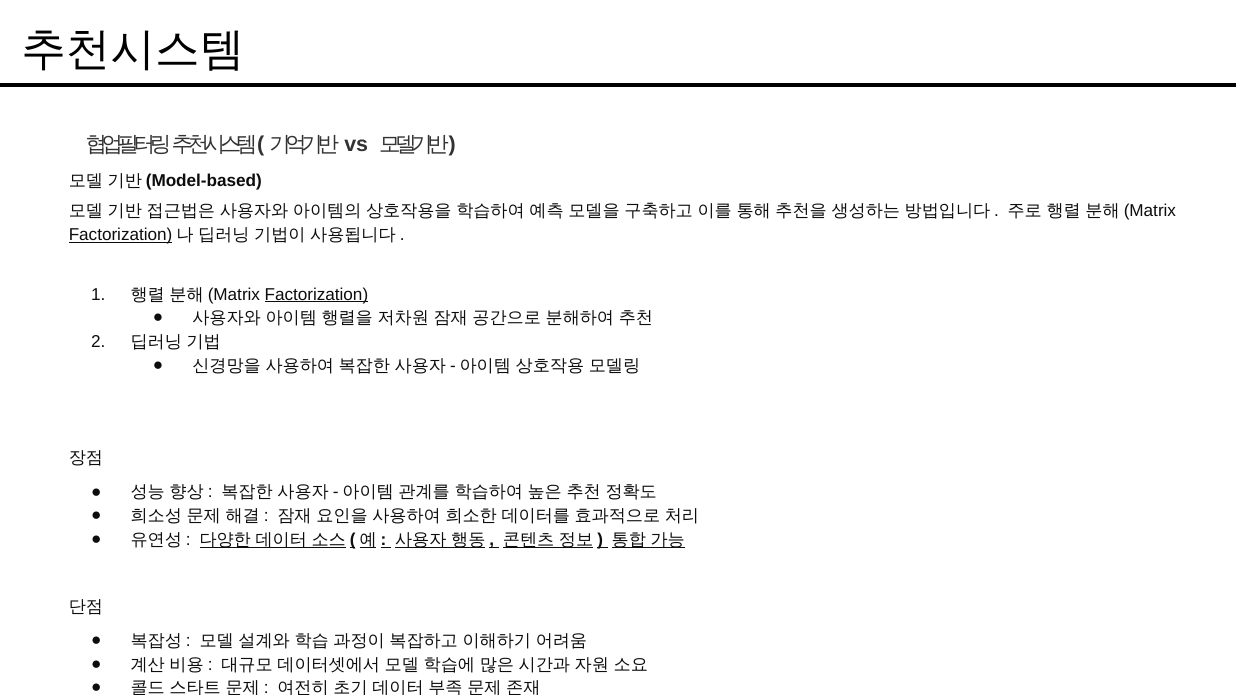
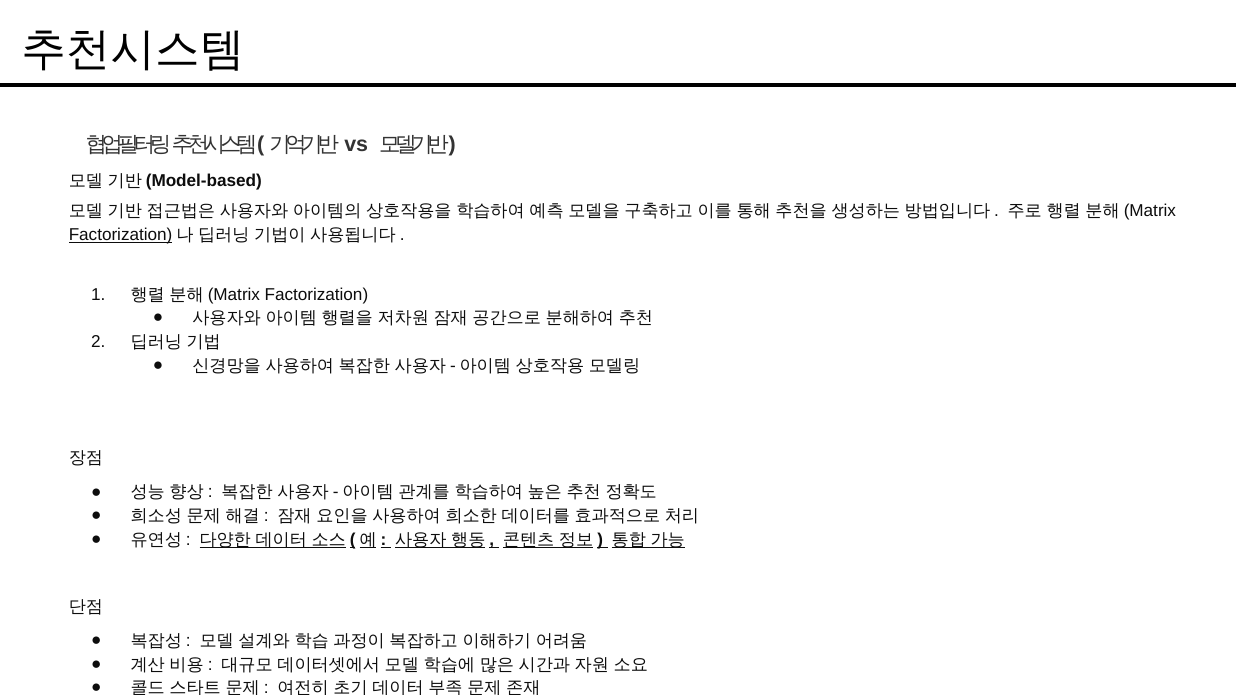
Factorization at (316, 295) underline: present -> none
